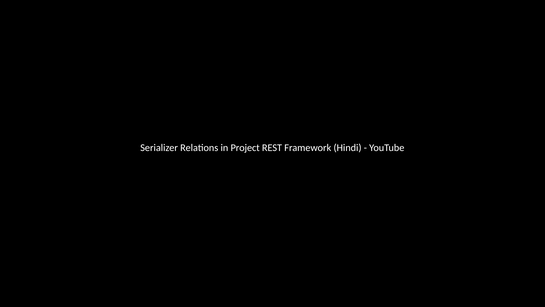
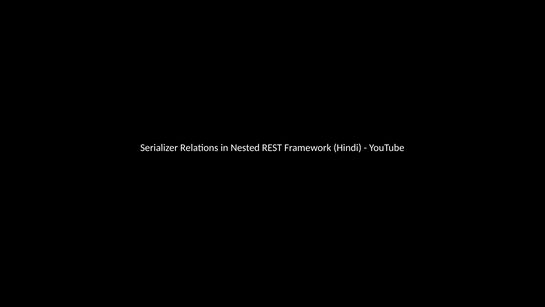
Project: Project -> Nested
